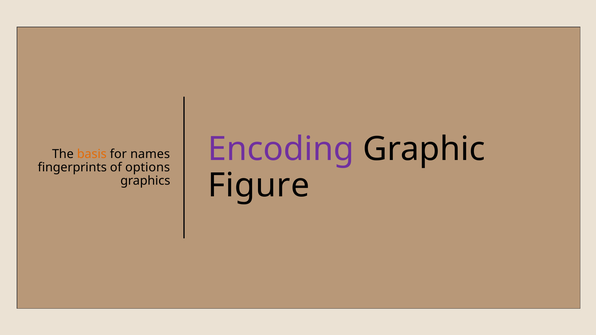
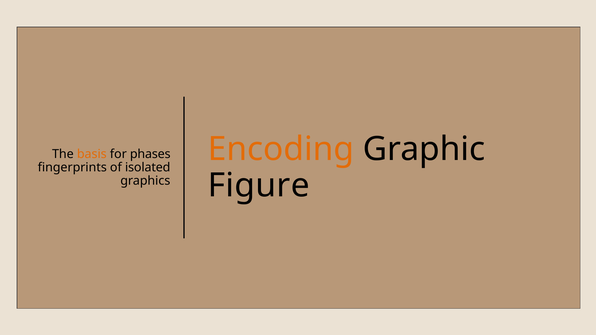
Encoding colour: purple -> orange
names: names -> phases
options: options -> isolated
